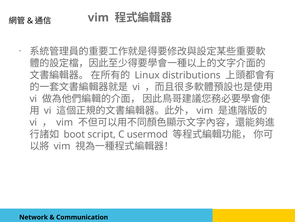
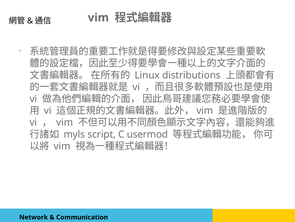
boot: boot -> myls
